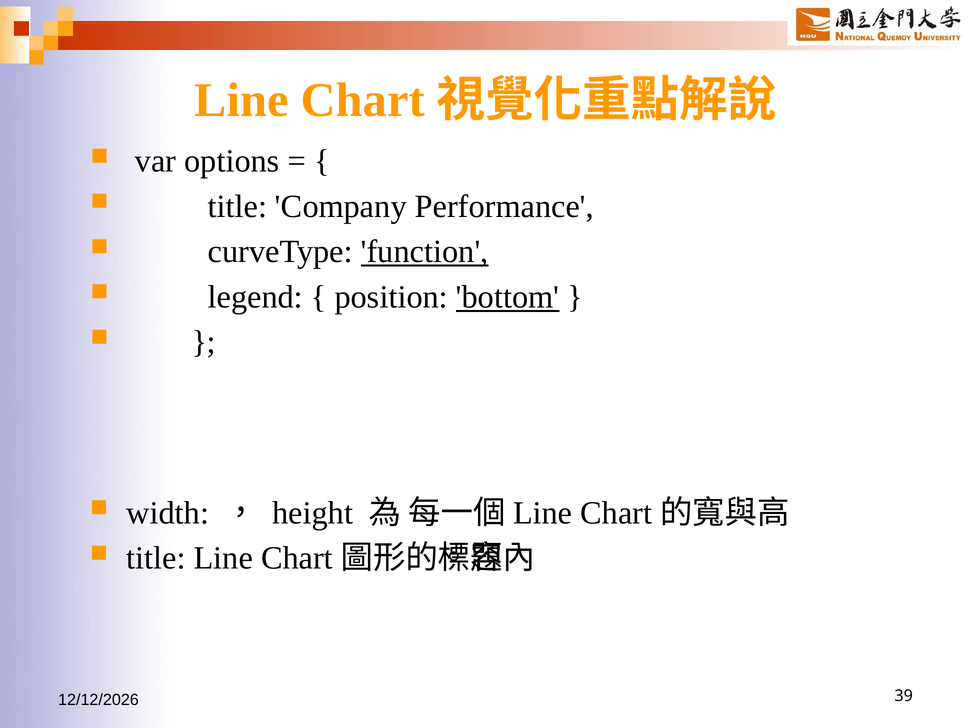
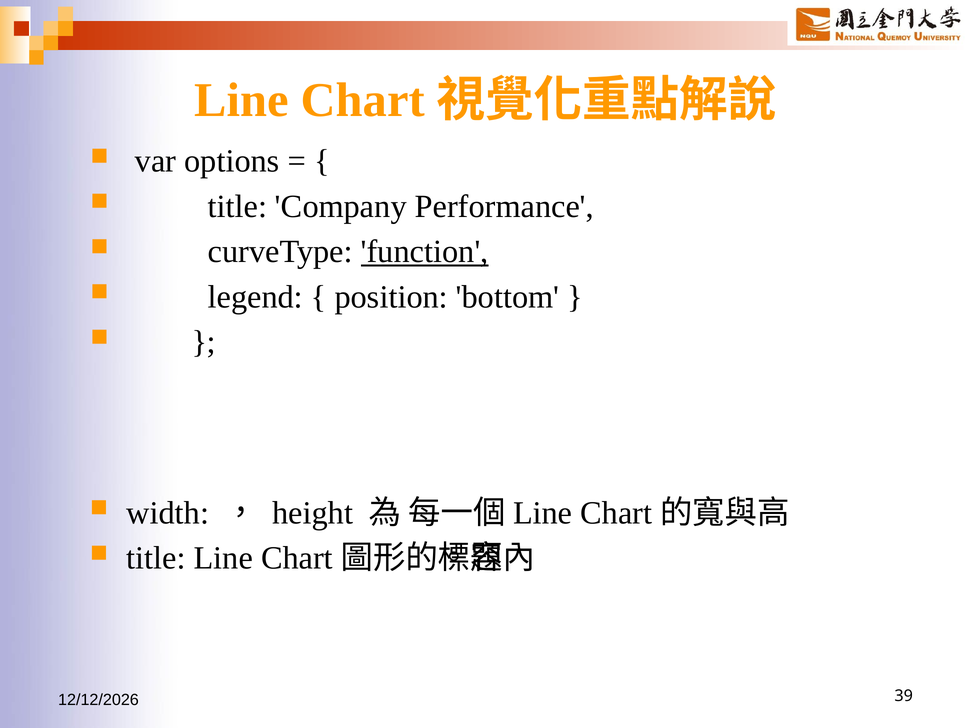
bottom underline: present -> none
